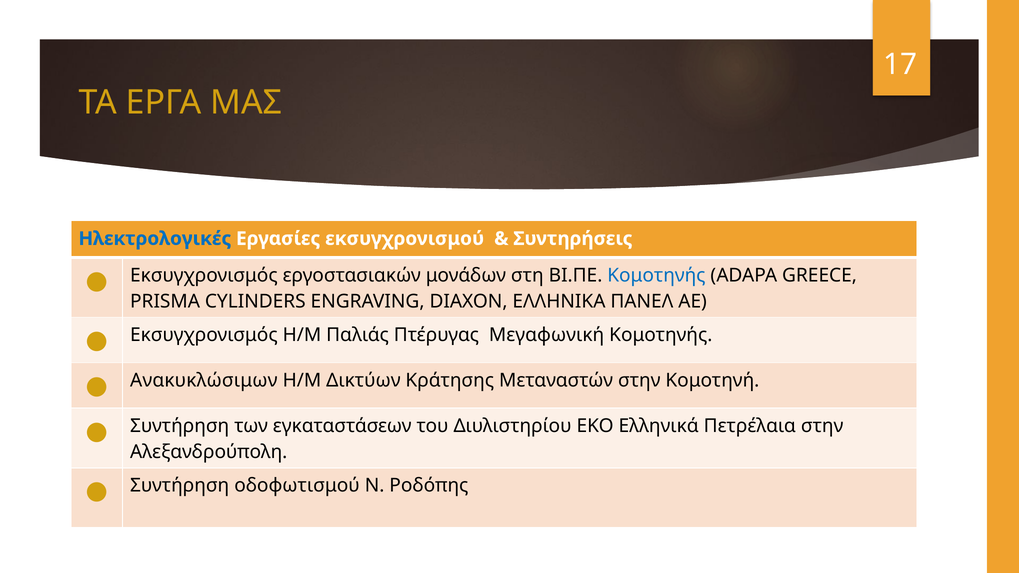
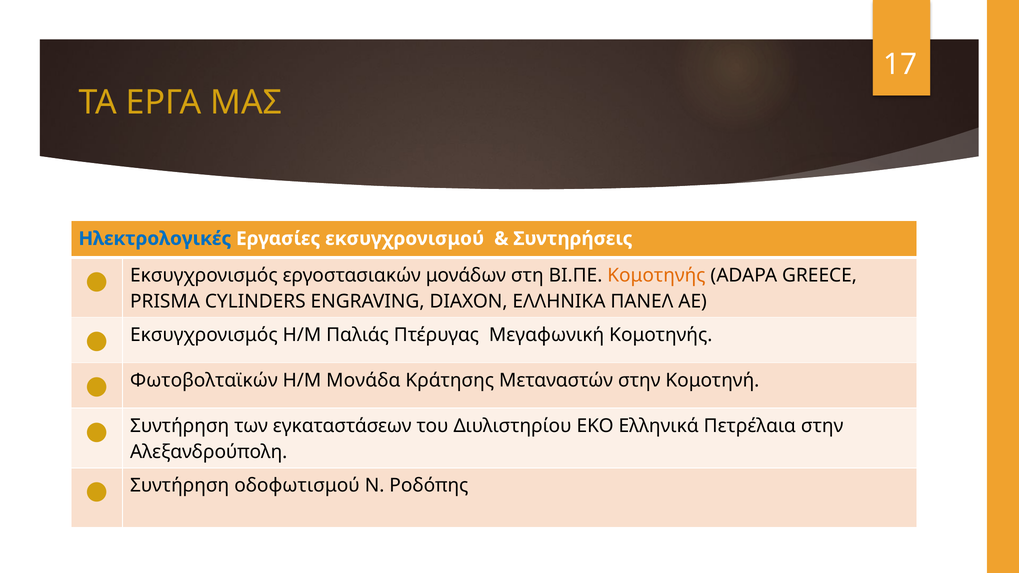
Κομοτηνής at (656, 276) colour: blue -> orange
Ανακυκλώσιμων: Ανακυκλώσιμων -> Φωτοβολταϊκών
Δικτύων: Δικτύων -> Μονάδα
